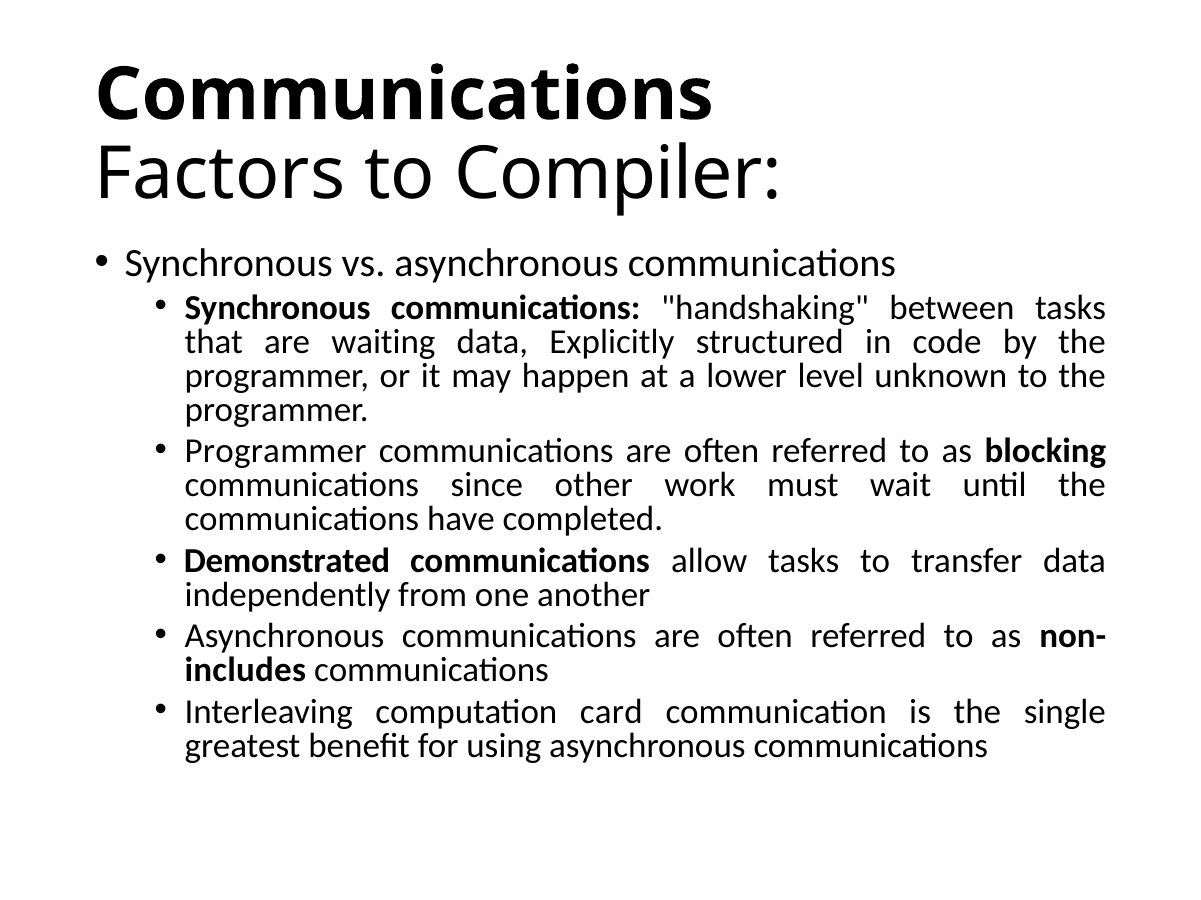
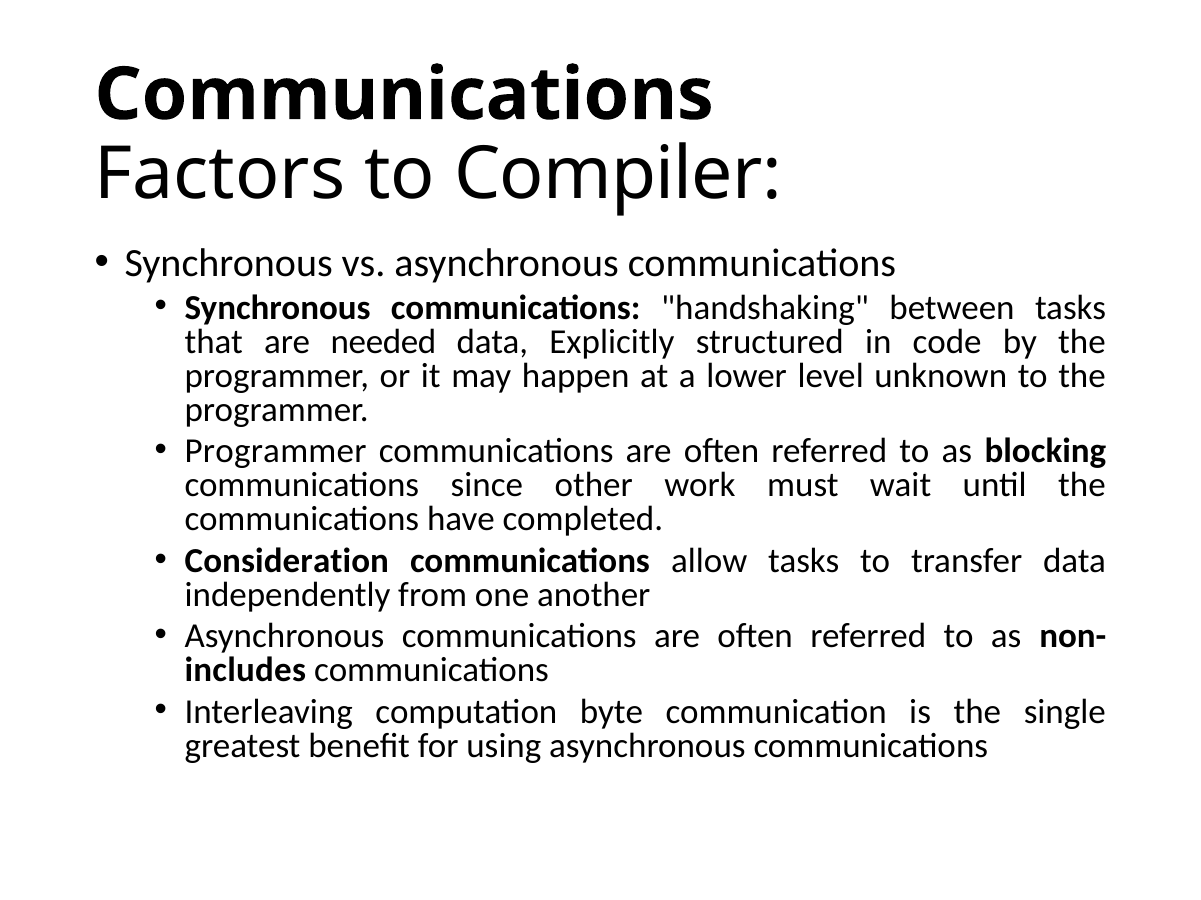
waiting: waiting -> needed
Demonstrated: Demonstrated -> Consideration
card: card -> byte
